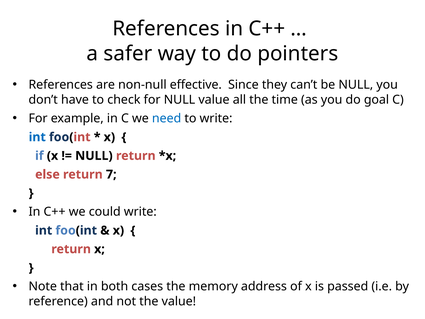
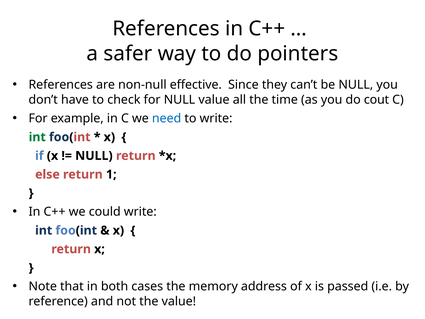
goal: goal -> cout
int at (37, 137) colour: blue -> green
7: 7 -> 1
